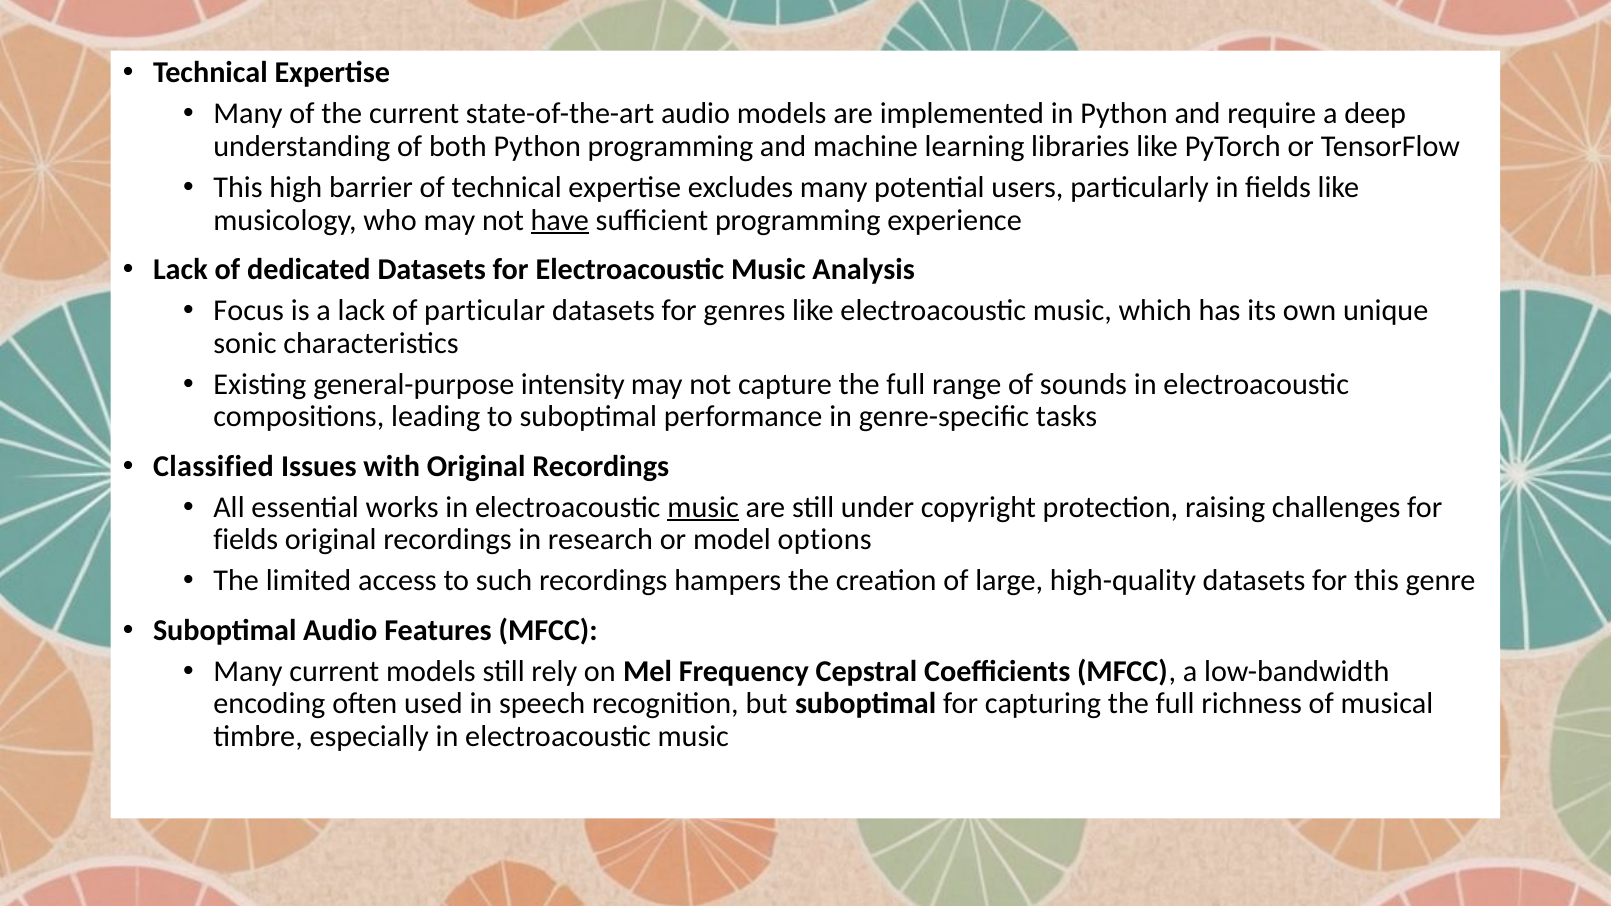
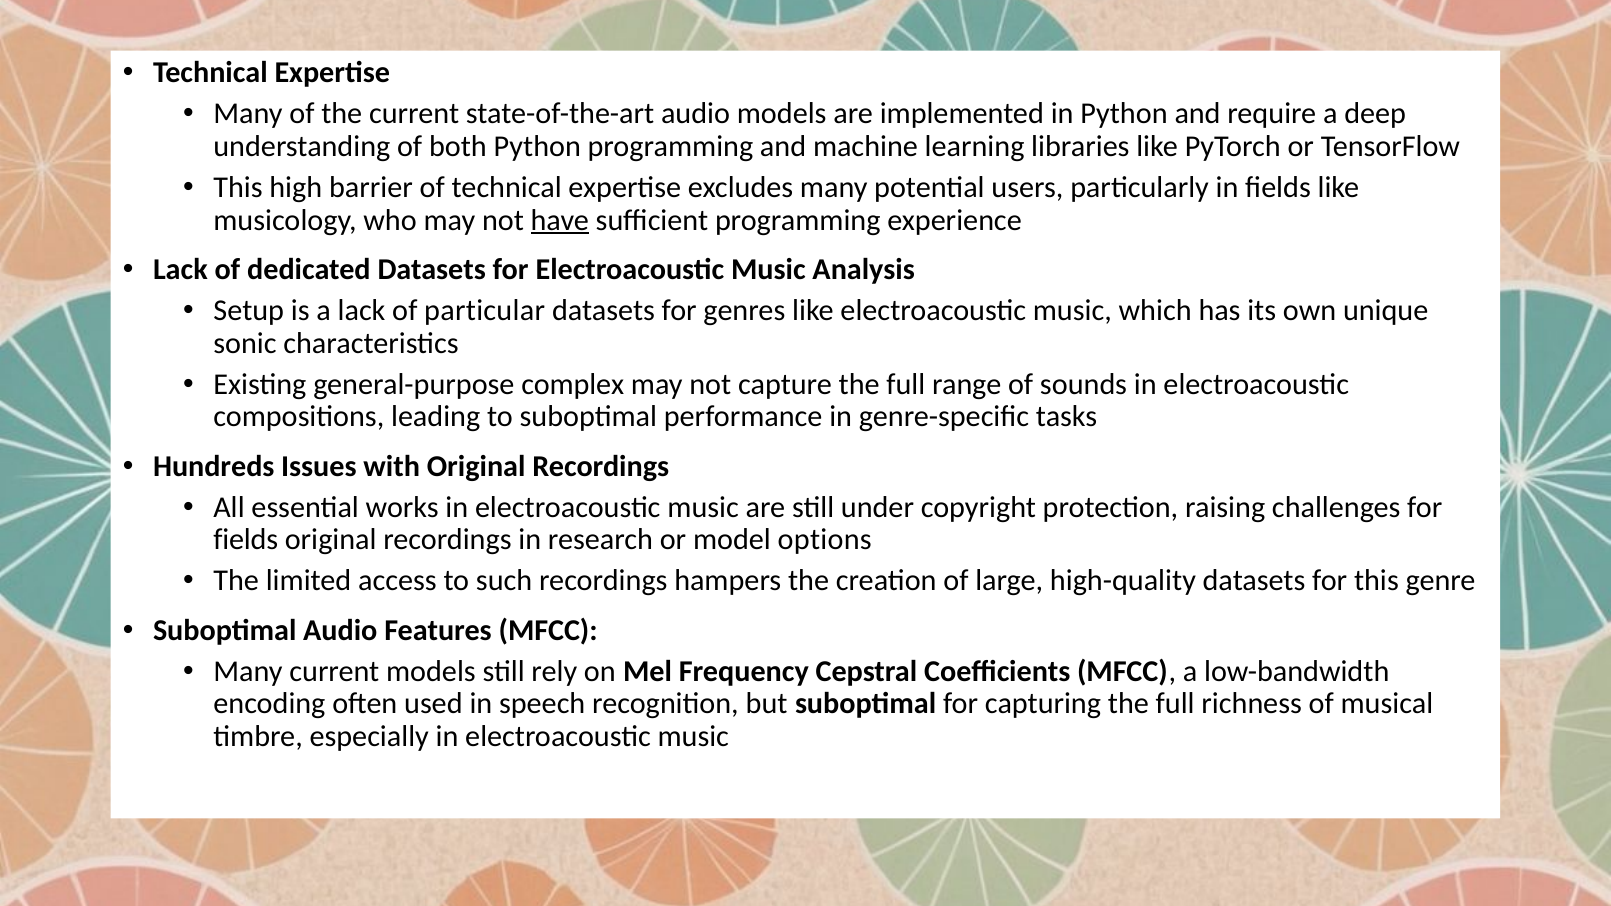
Focus: Focus -> Setup
intensity: intensity -> complex
Classified: Classified -> Hundreds
music at (703, 507) underline: present -> none
